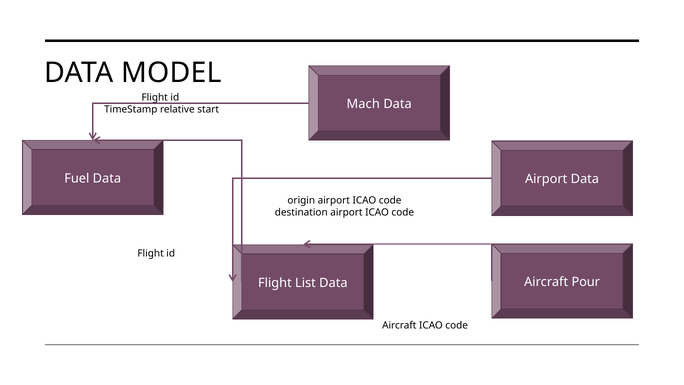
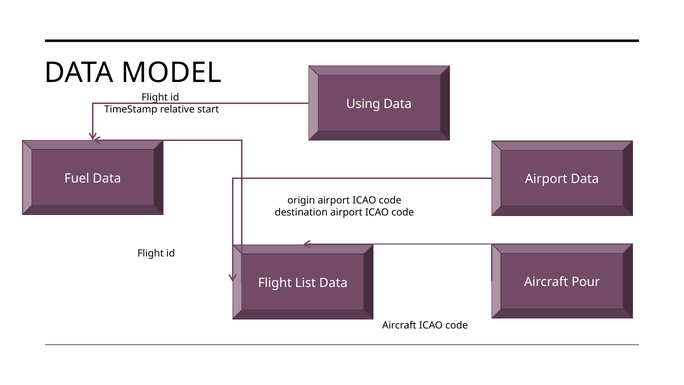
Mach: Mach -> Using
